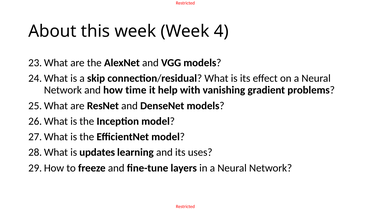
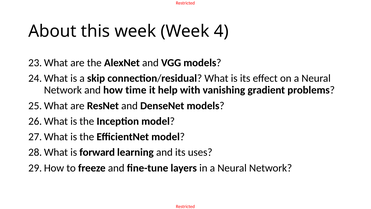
updates: updates -> forward
